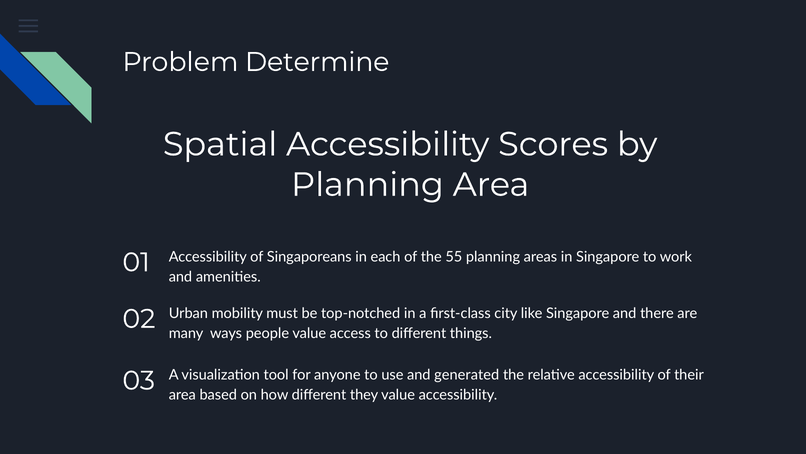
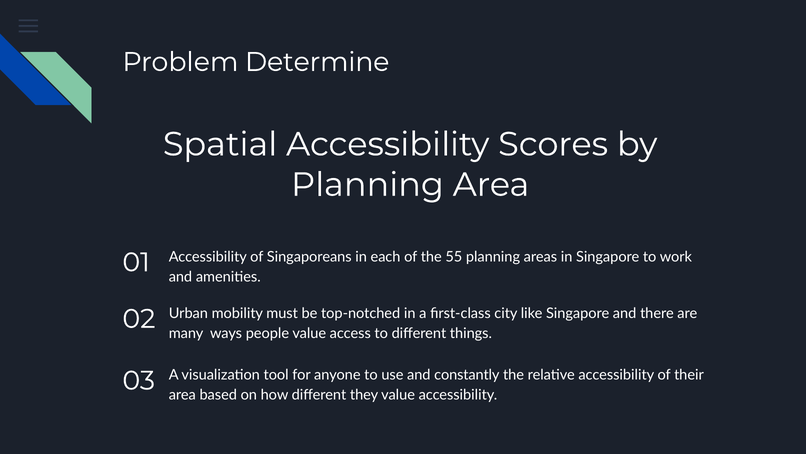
generated: generated -> constantly
